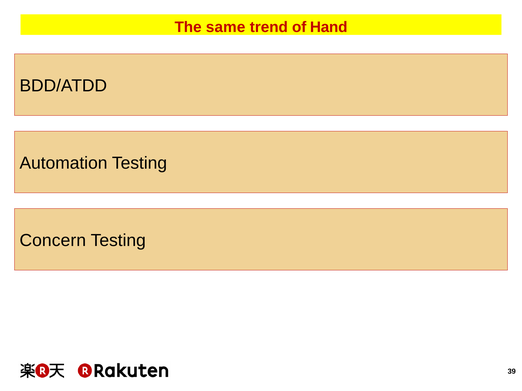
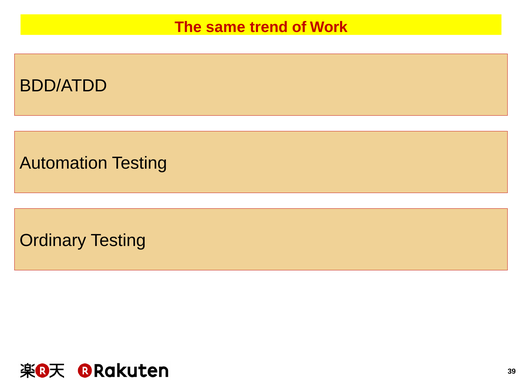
Hand: Hand -> Work
Concern: Concern -> Ordinary
